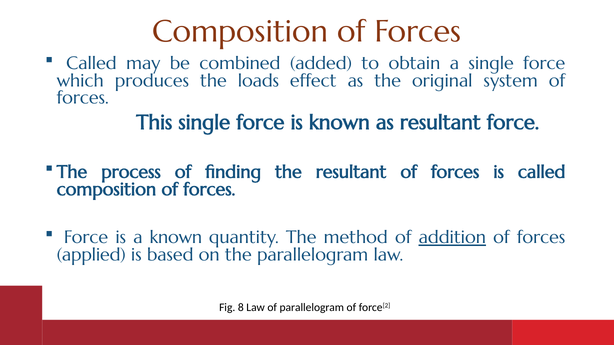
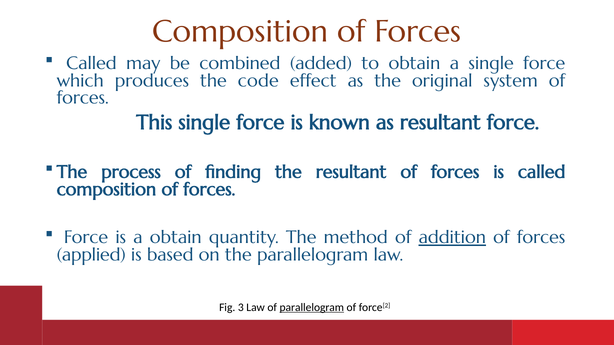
loads: loads -> code
a known: known -> obtain
8: 8 -> 3
parallelogram at (312, 308) underline: none -> present
